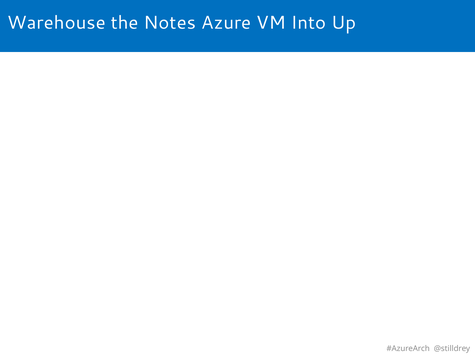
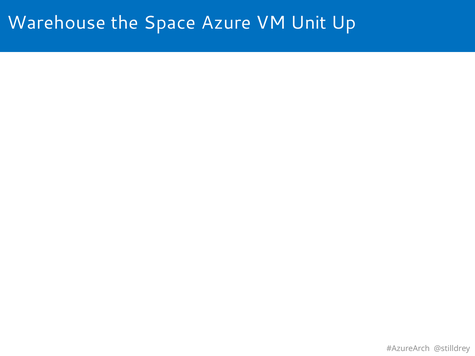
Notes: Notes -> Space
Into: Into -> Unit
